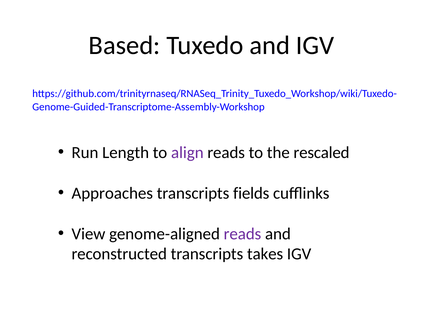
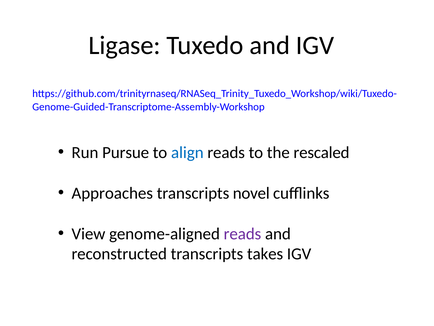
Based: Based -> Ligase
Length: Length -> Pursue
align colour: purple -> blue
fields: fields -> novel
